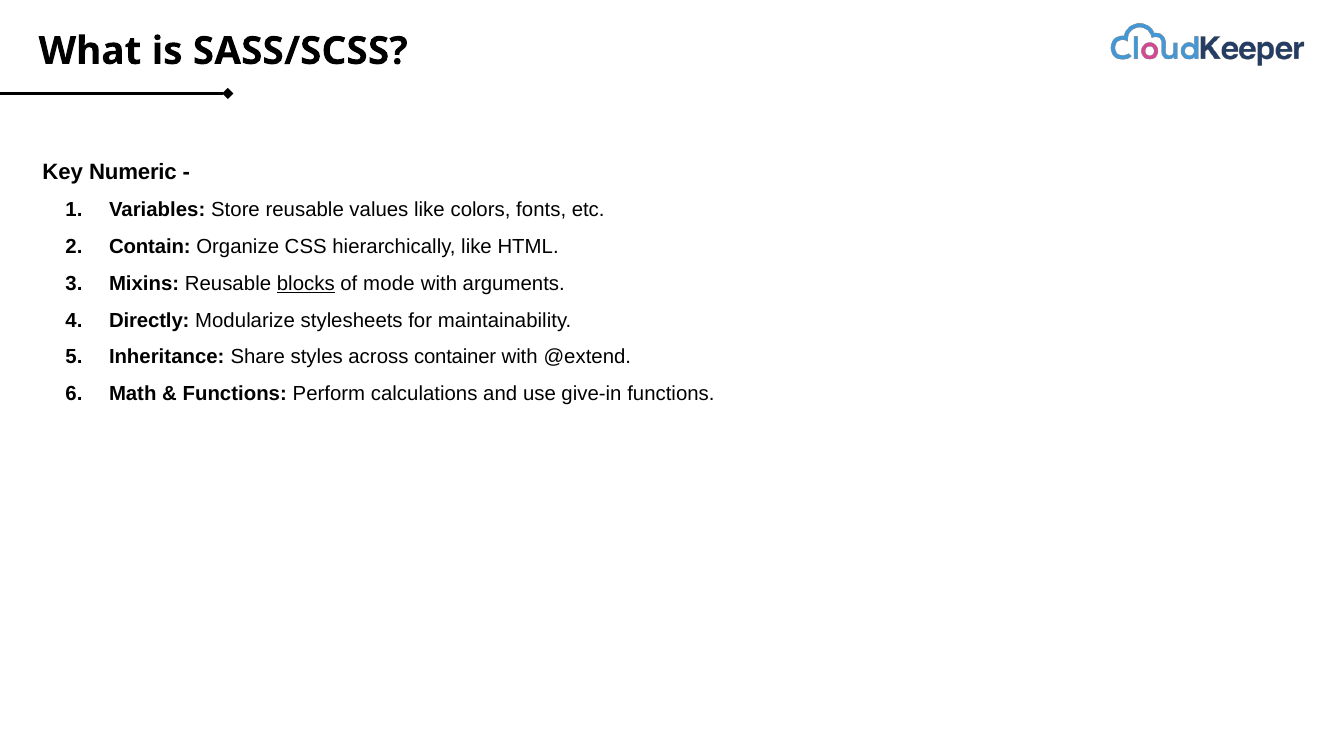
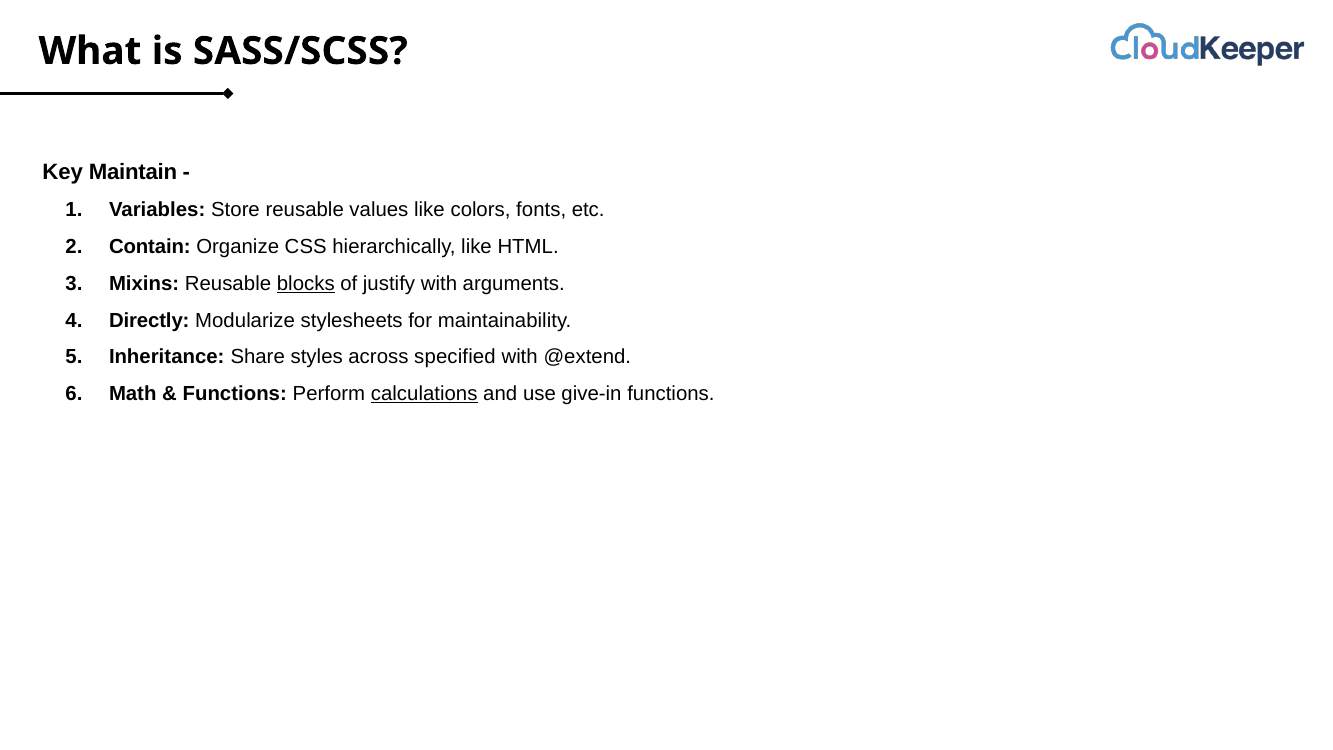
Numeric: Numeric -> Maintain
mode: mode -> justify
container: container -> specified
calculations underline: none -> present
